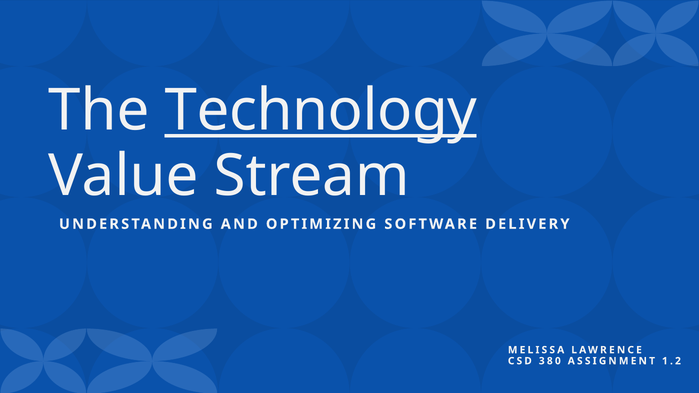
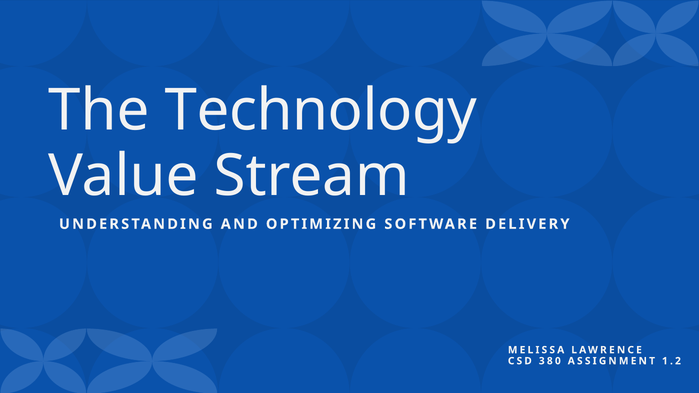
Technology underline: present -> none
